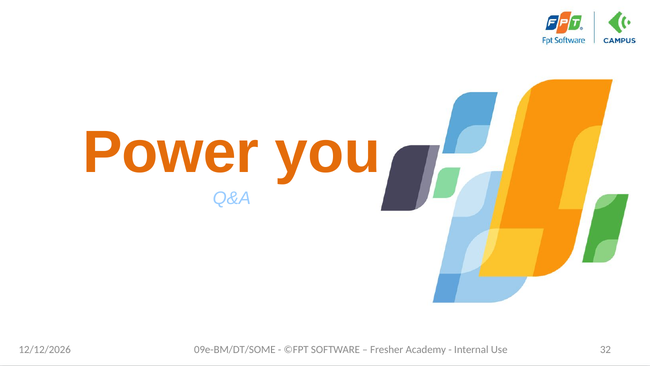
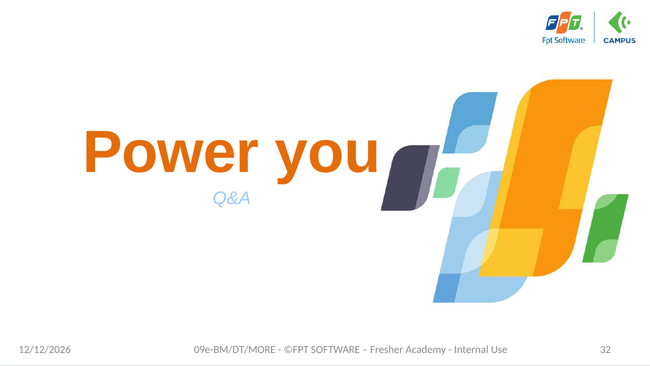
09e-BM/DT/SOME: 09e-BM/DT/SOME -> 09e-BM/DT/MORE
